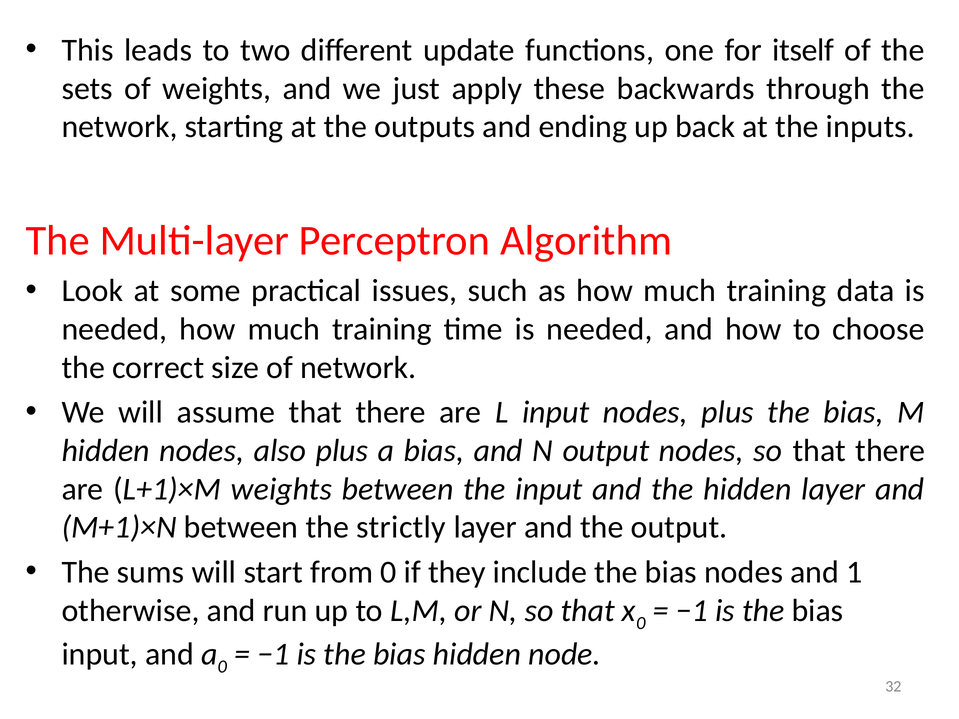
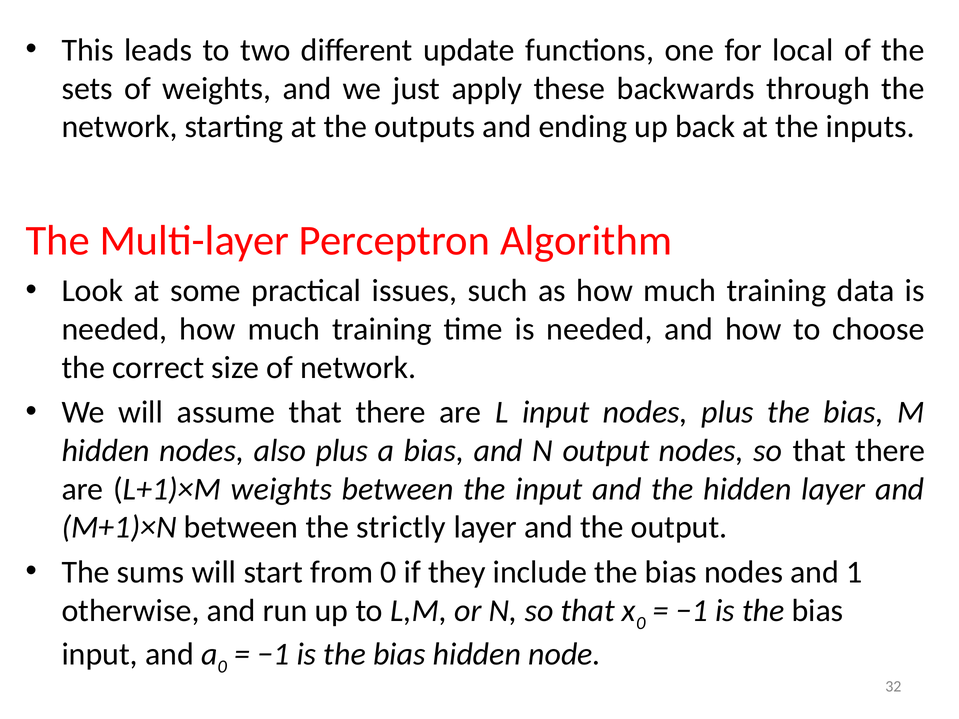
itself: itself -> local
